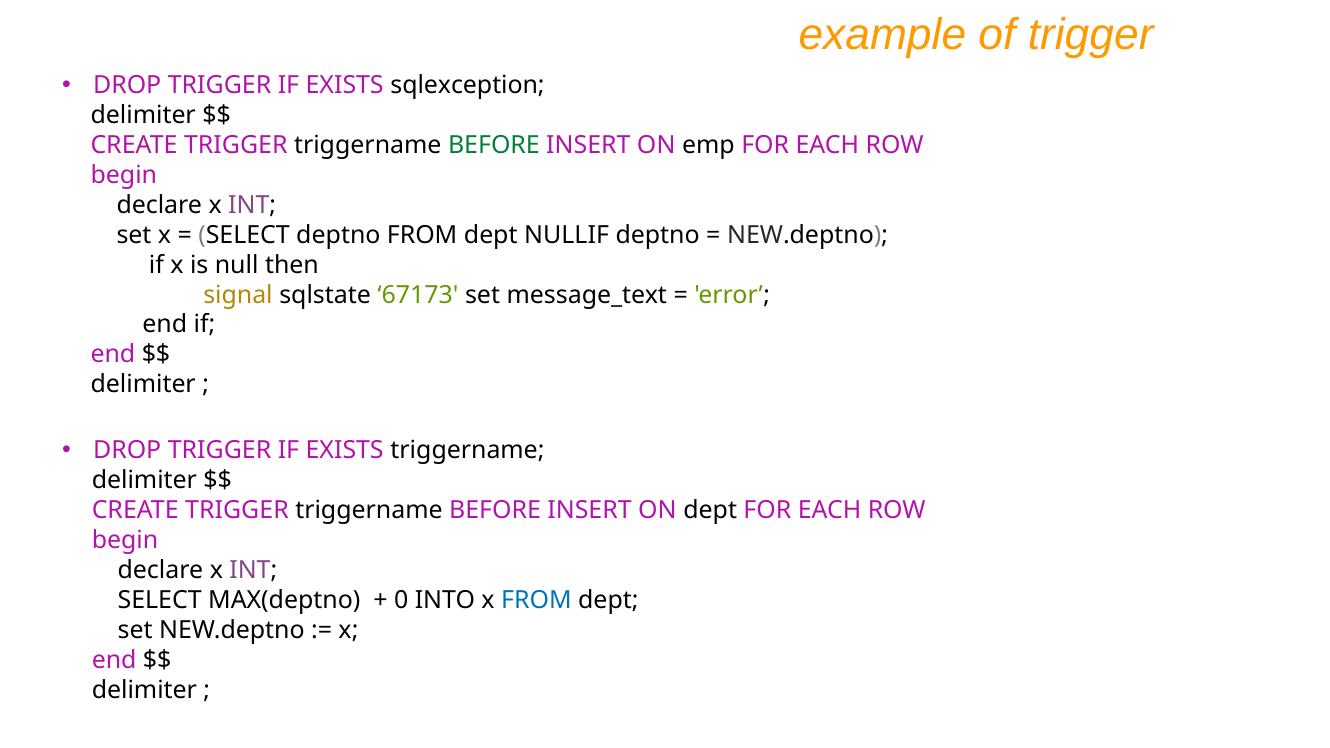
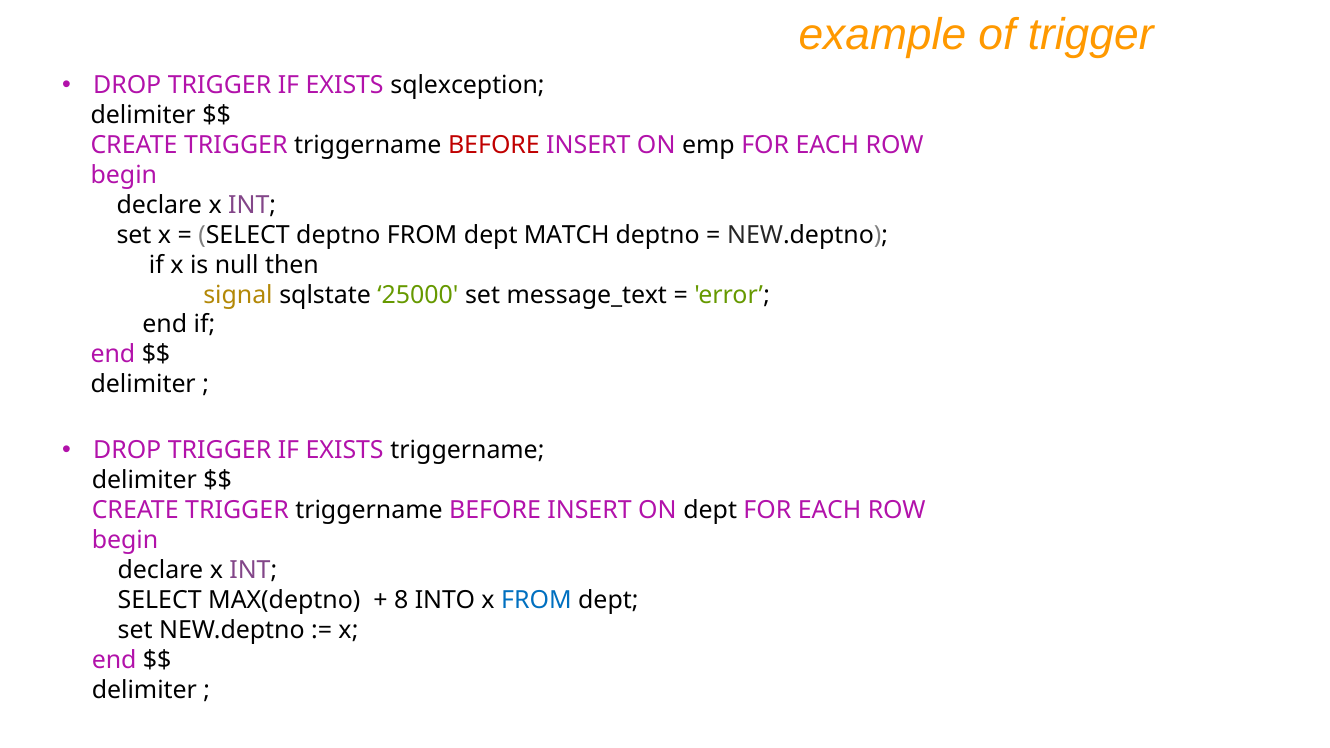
BEFORE at (494, 145) colour: green -> red
NULLIF: NULLIF -> MATCH
67173: 67173 -> 25000
0: 0 -> 8
